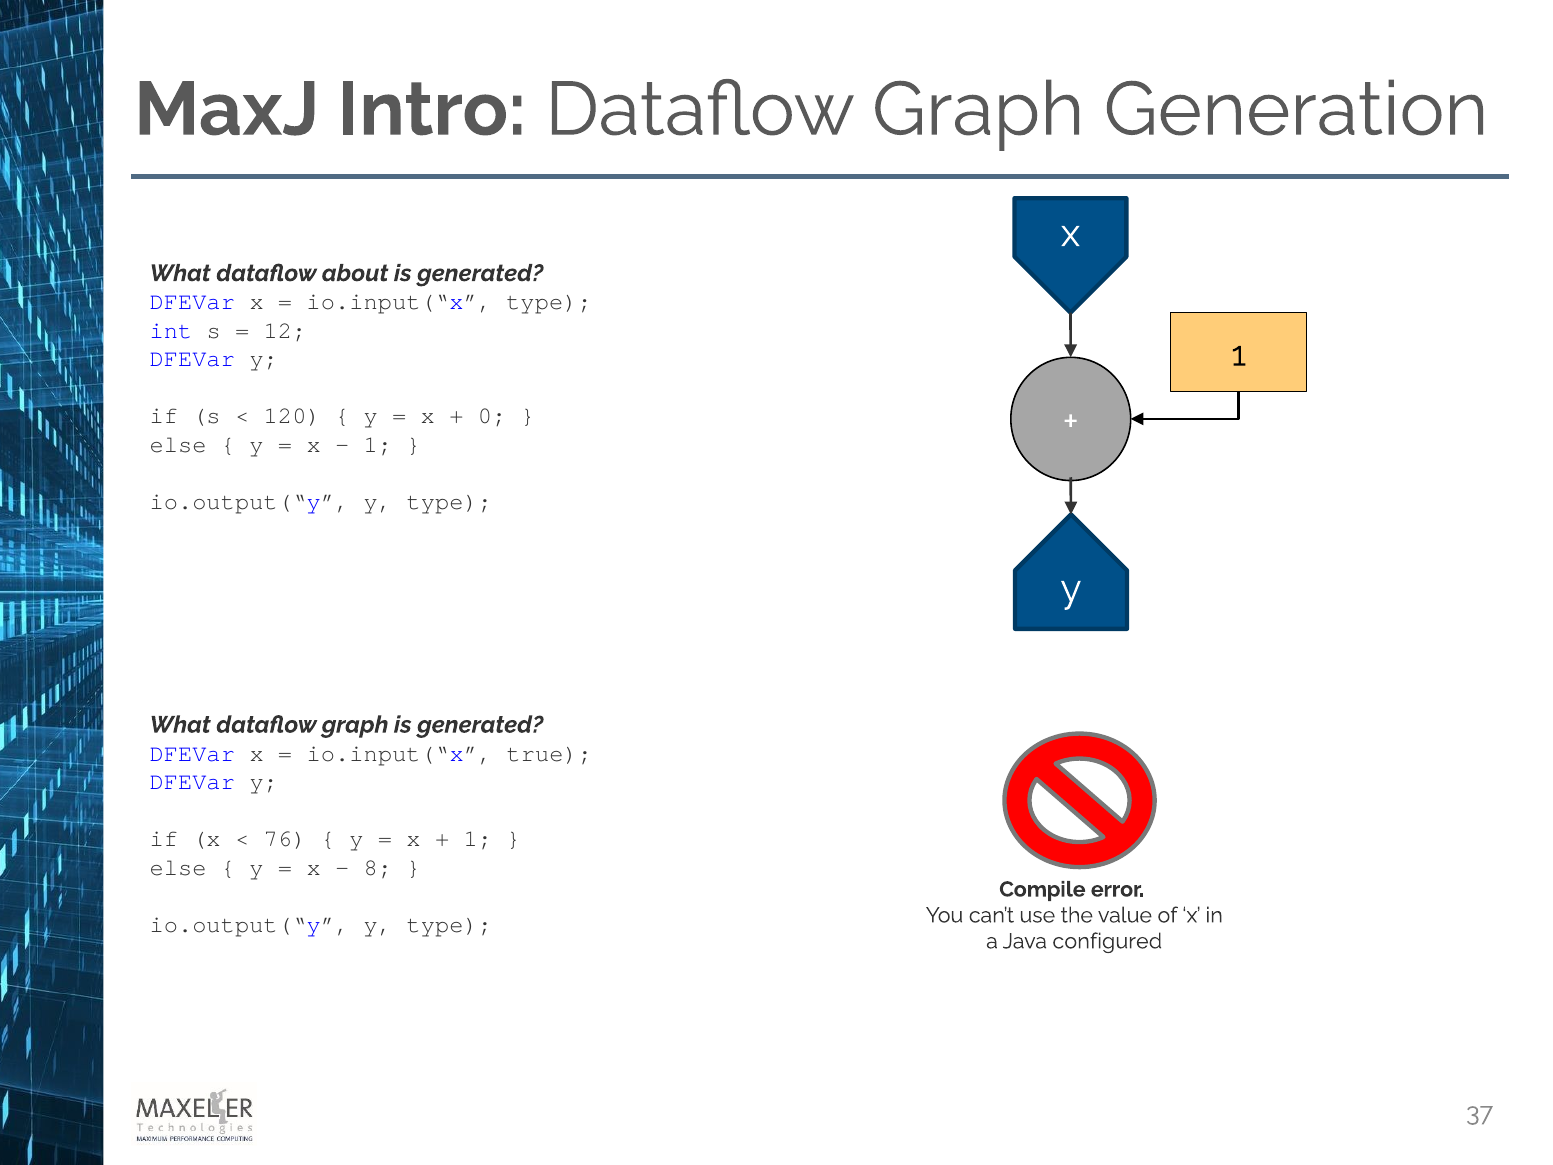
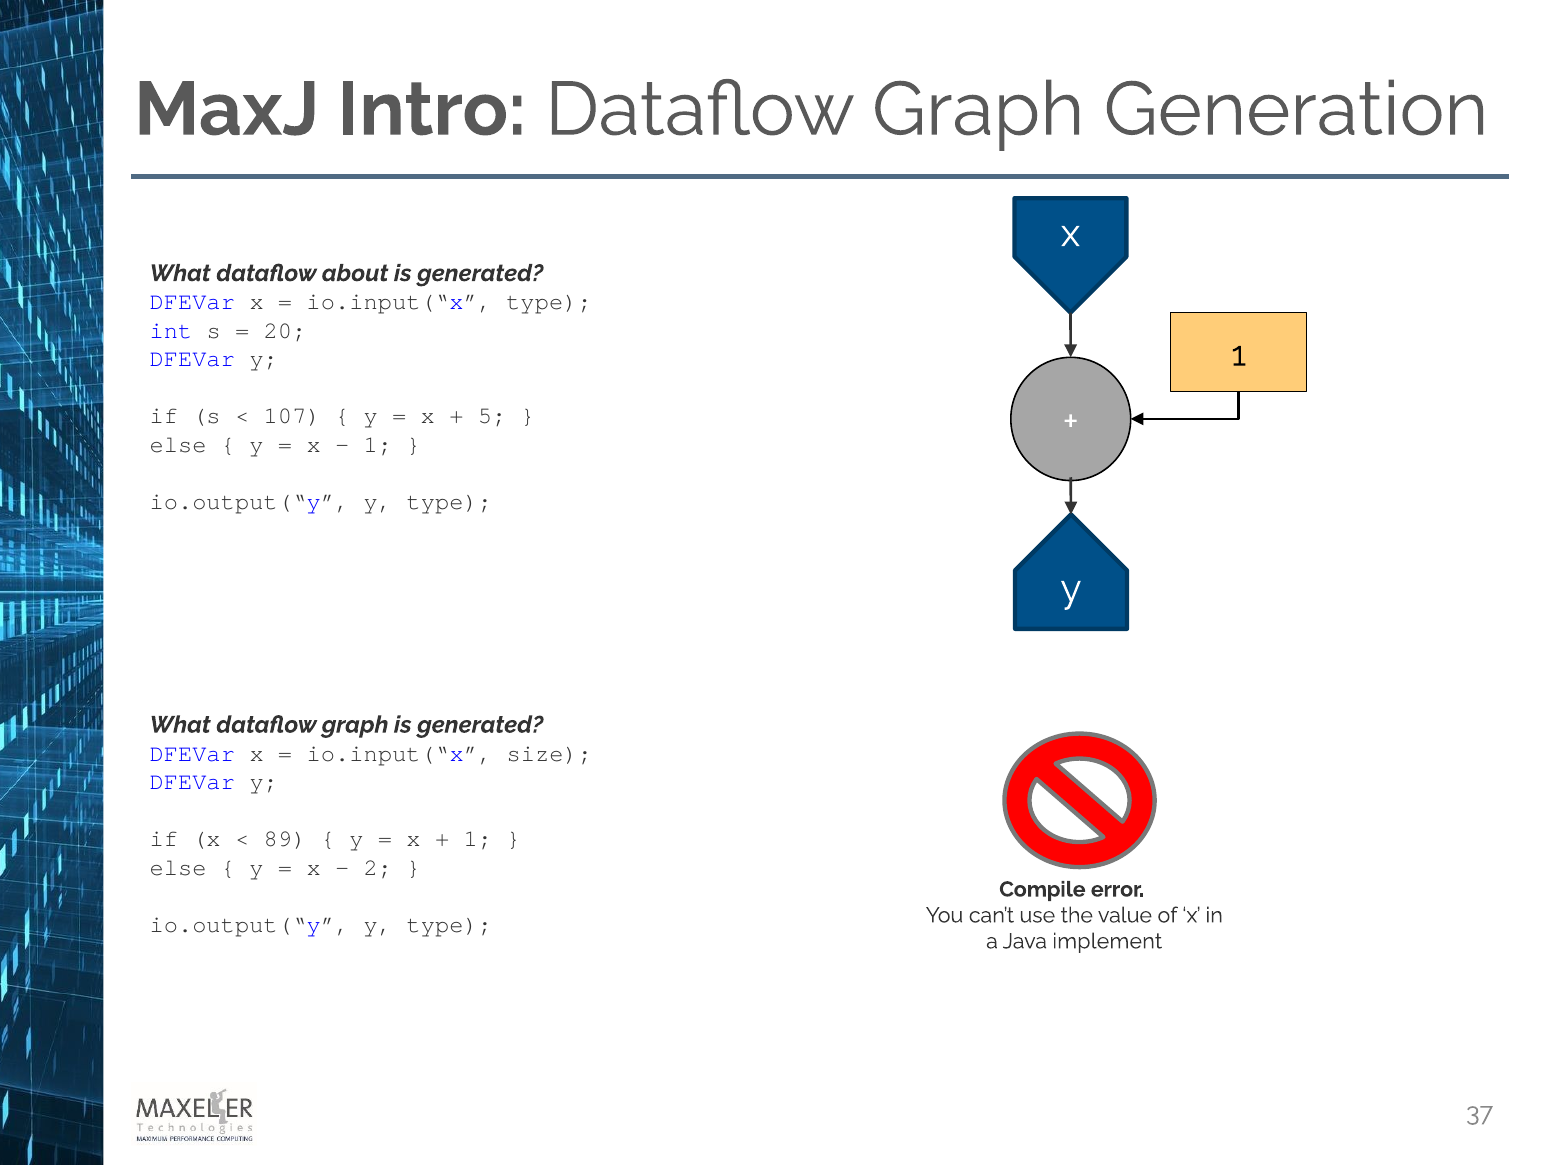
12: 12 -> 20
120: 120 -> 107
0: 0 -> 5
true: true -> size
76: 76 -> 89
8: 8 -> 2
configured: configured -> implement
